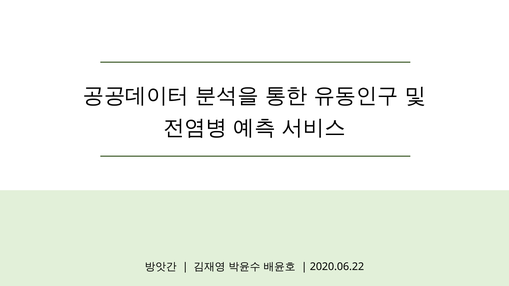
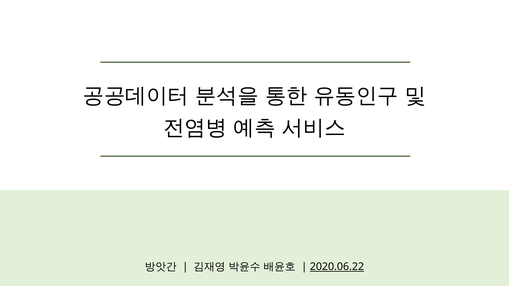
2020.06.22 underline: none -> present
